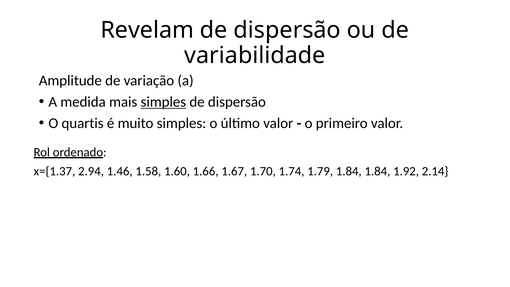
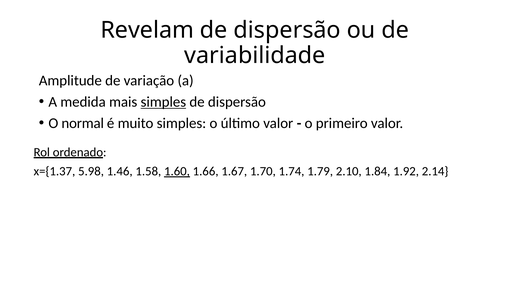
quartis: quartis -> normal
2.94: 2.94 -> 5.98
1.60 underline: none -> present
1.79 1.84: 1.84 -> 2.10
